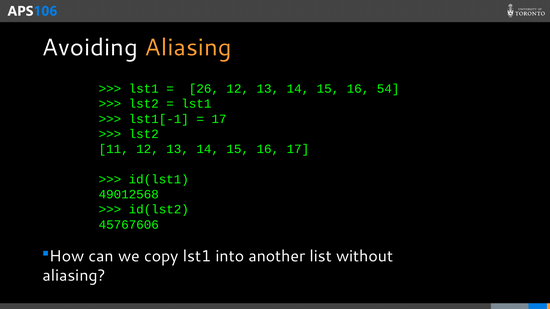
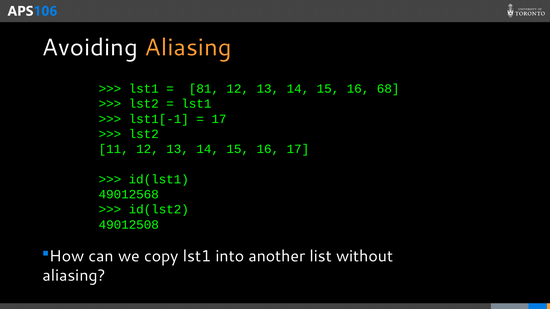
26: 26 -> 81
54: 54 -> 68
45767606: 45767606 -> 49012508
